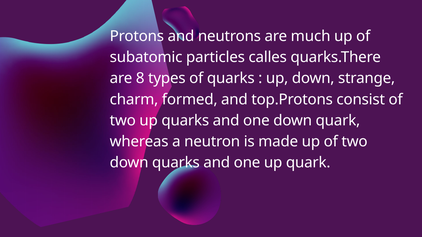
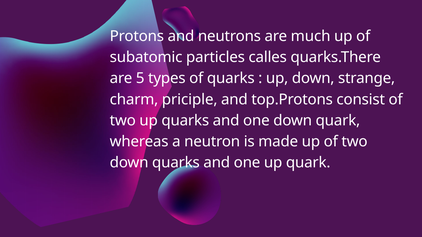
8: 8 -> 5
formed: formed -> priciple
